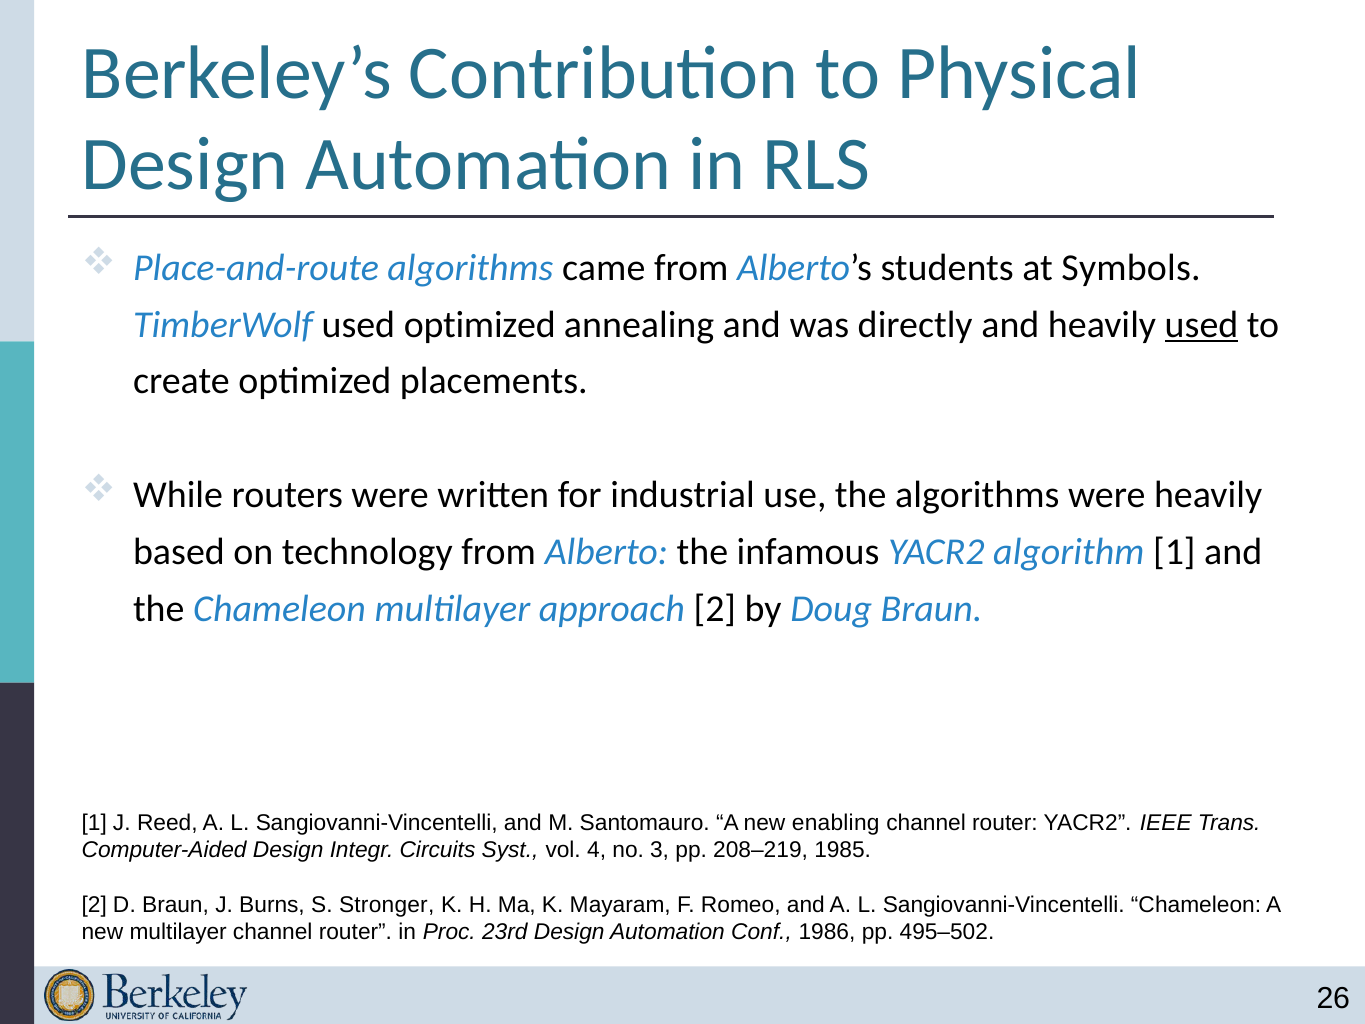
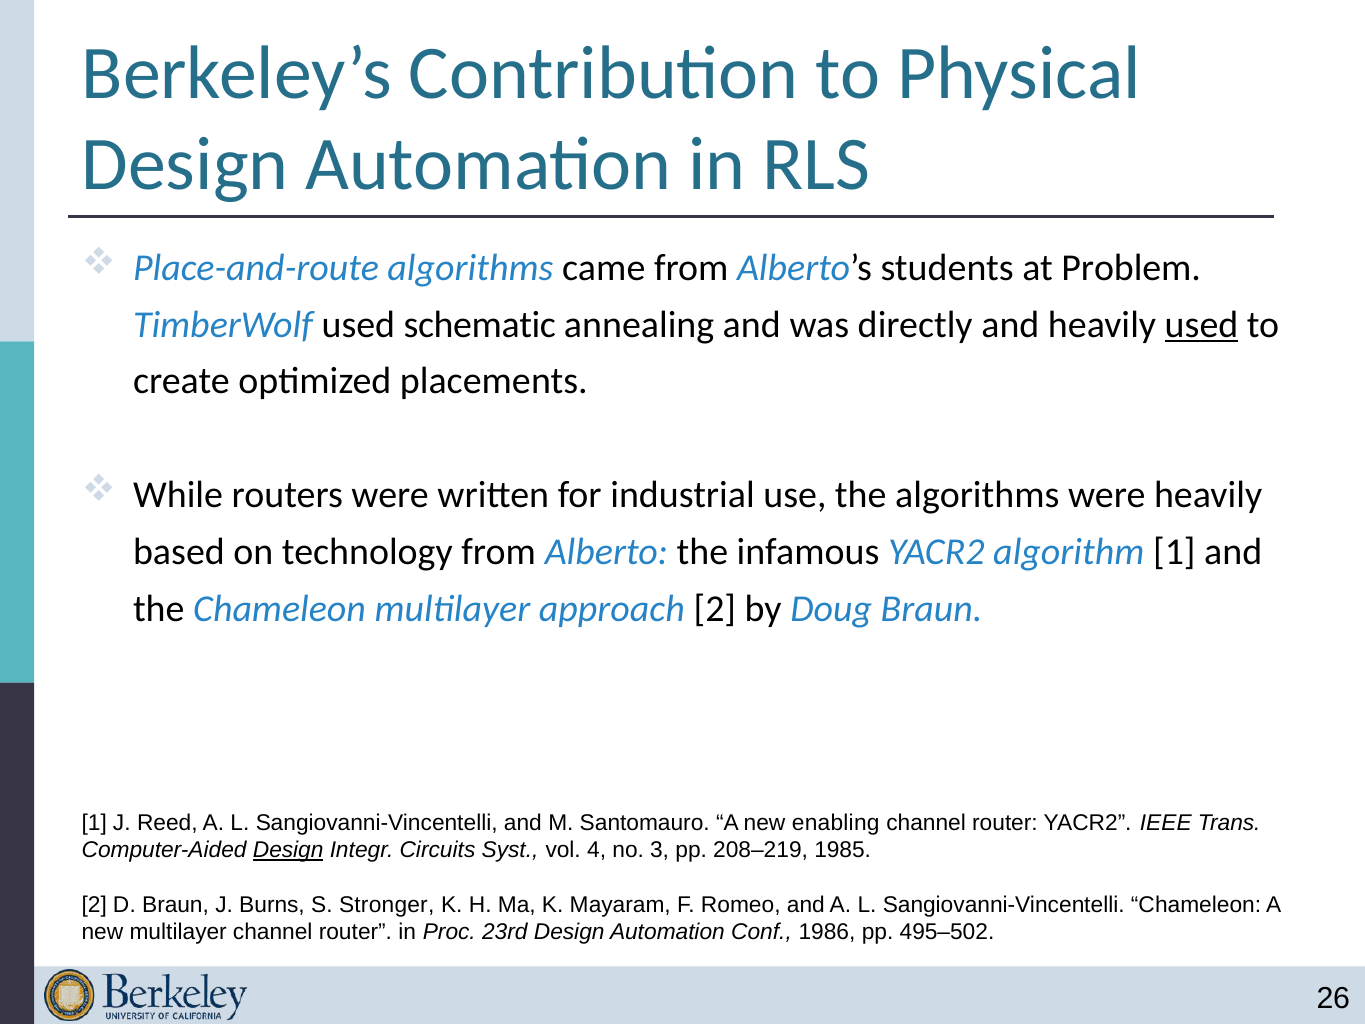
Symbols: Symbols -> Problem
used optimized: optimized -> schematic
Design at (288, 850) underline: none -> present
